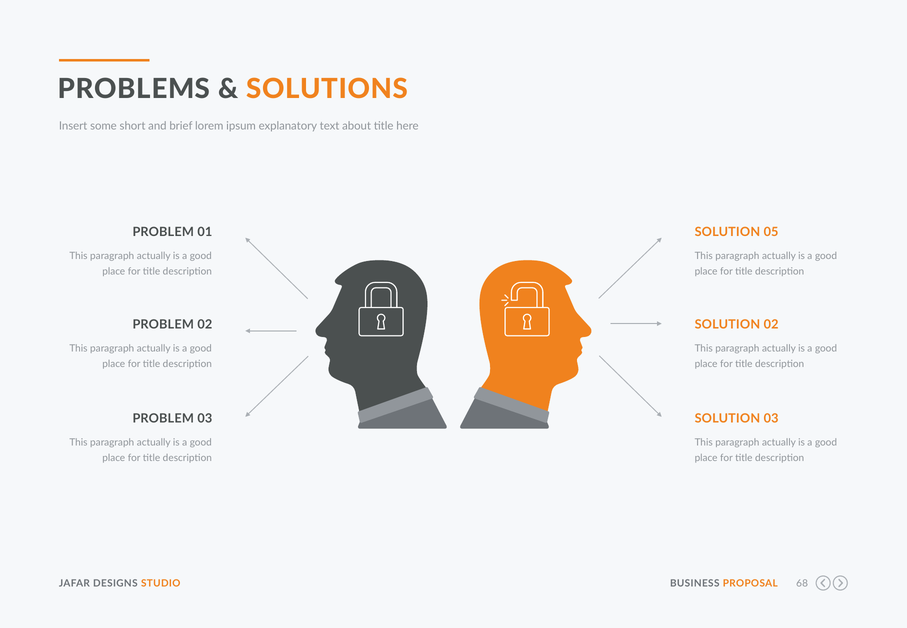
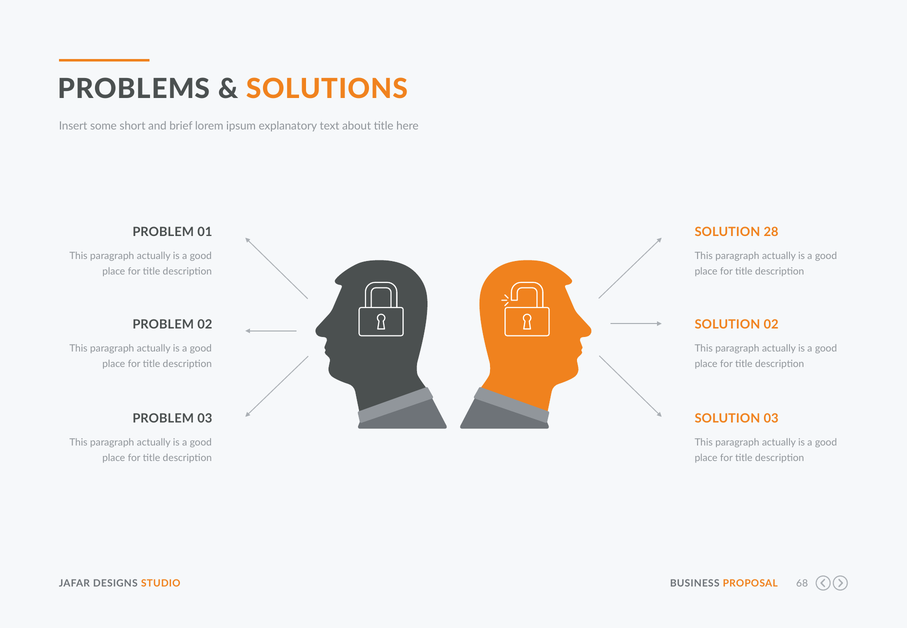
05: 05 -> 28
